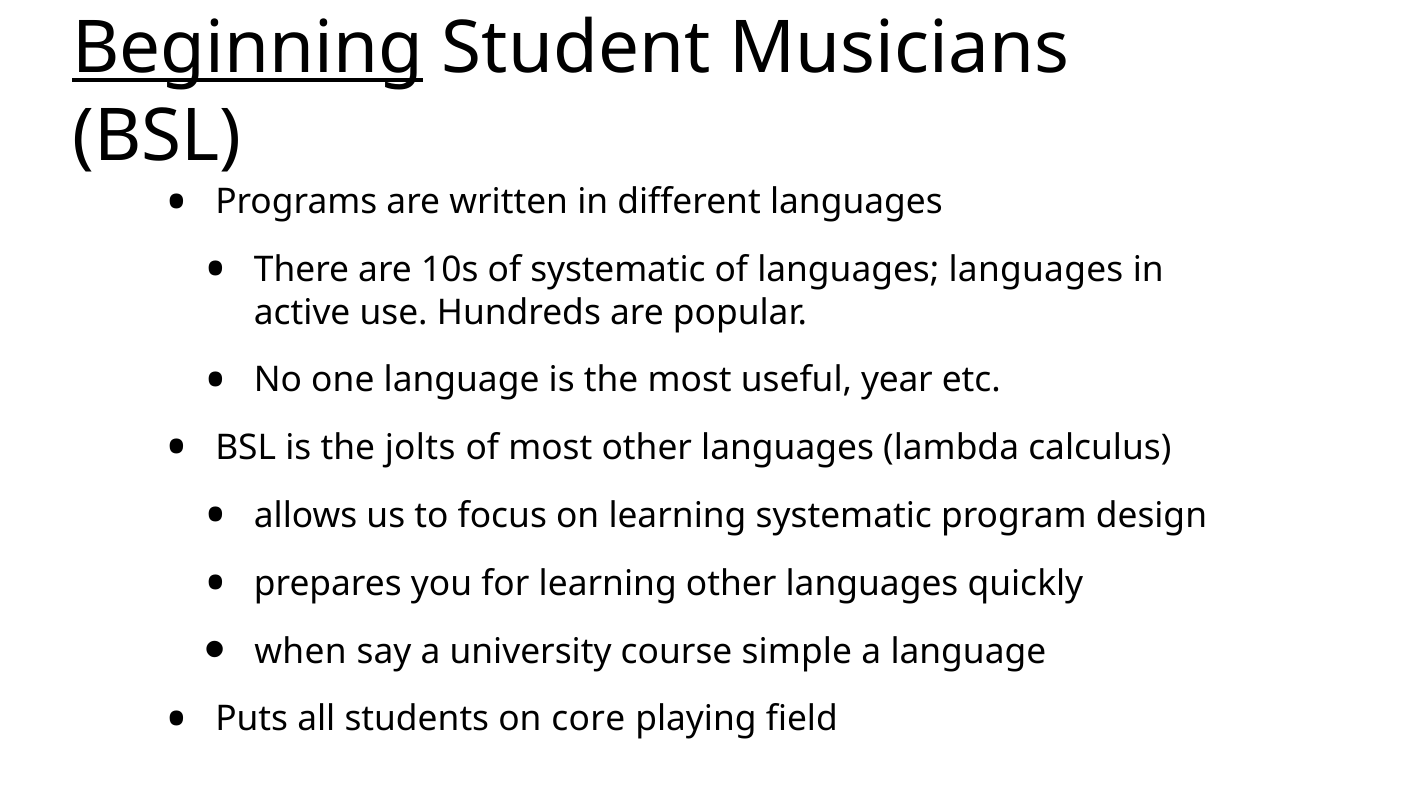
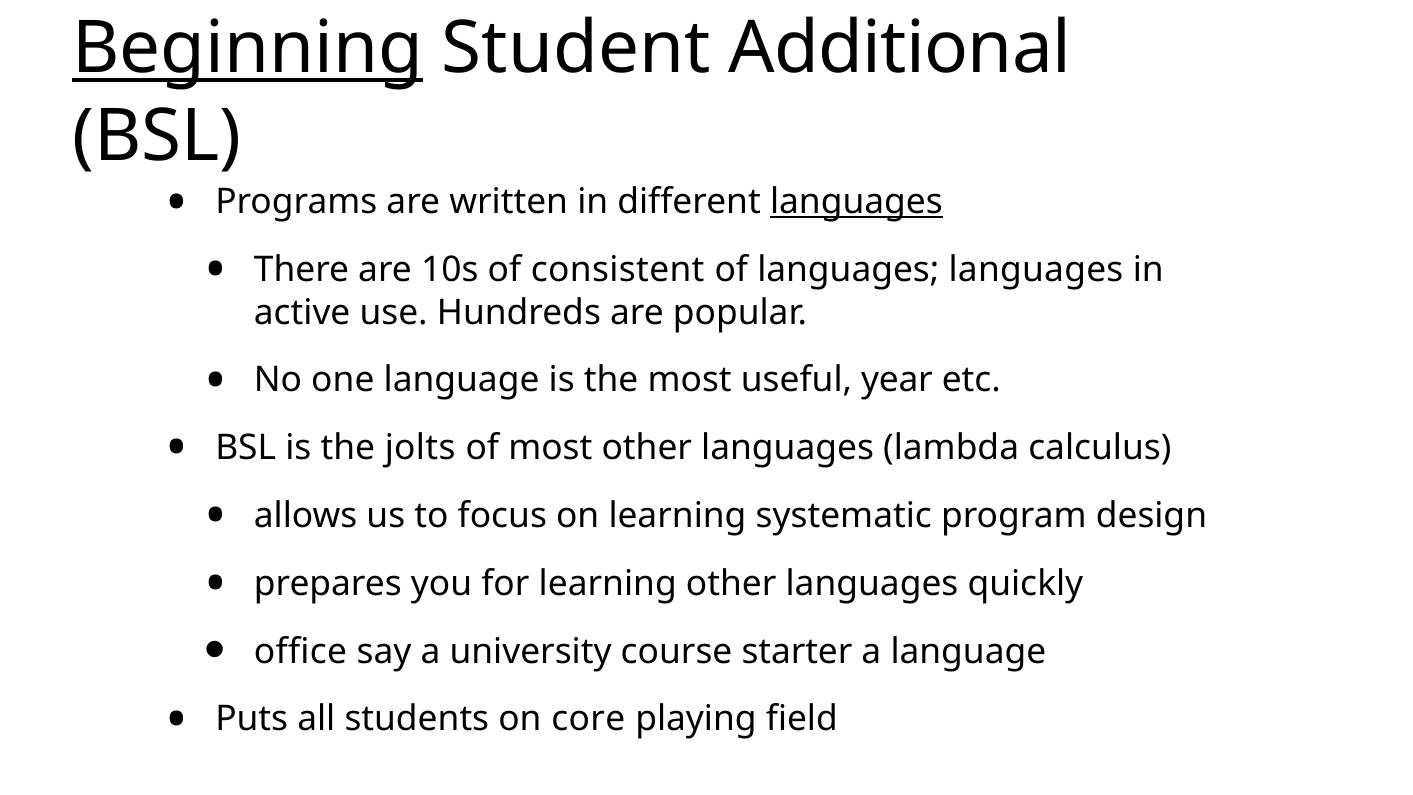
Musicians: Musicians -> Additional
languages at (856, 202) underline: none -> present
of systematic: systematic -> consistent
when: when -> office
simple: simple -> starter
